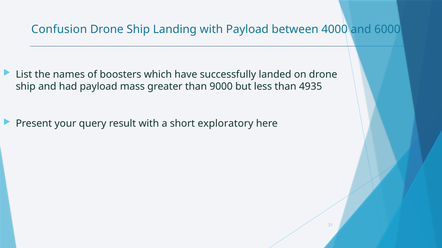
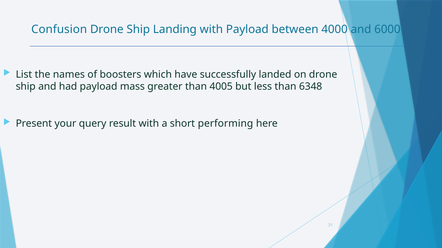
9000: 9000 -> 4005
4935: 4935 -> 6348
exploratory: exploratory -> performing
